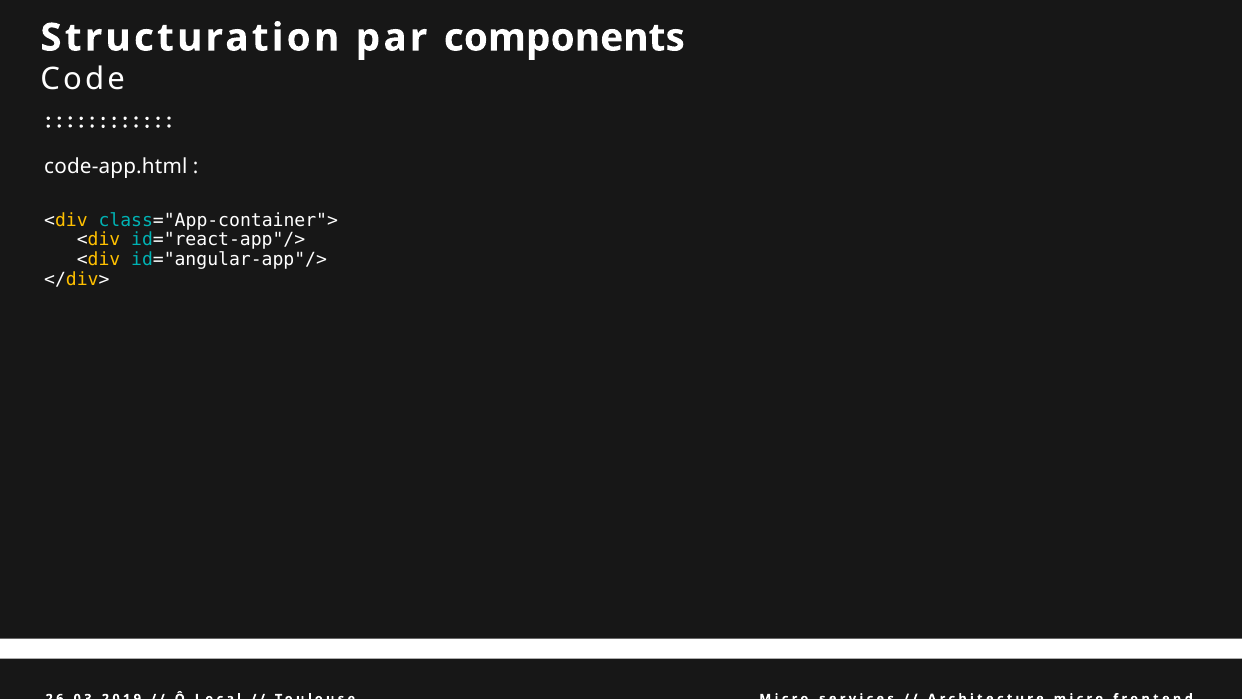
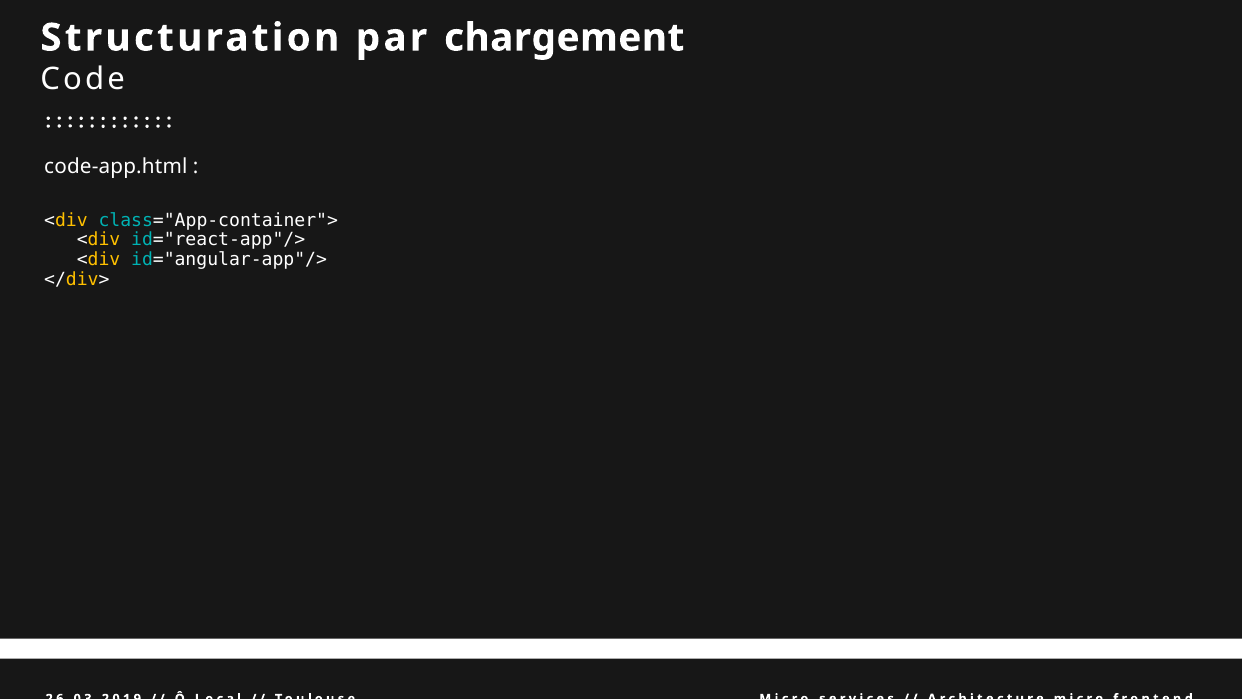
components: components -> chargement
